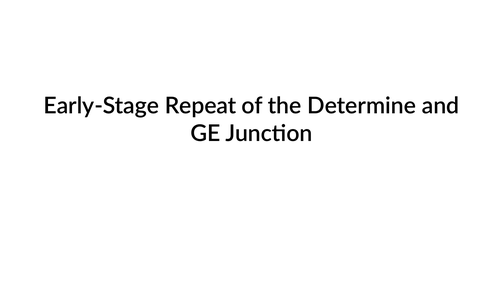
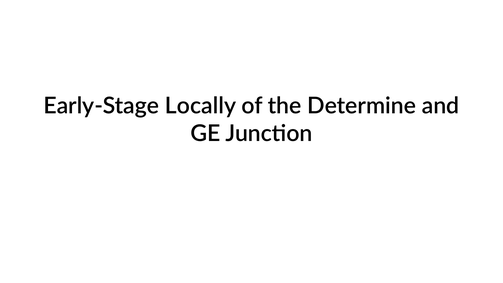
Repeat: Repeat -> Locally
